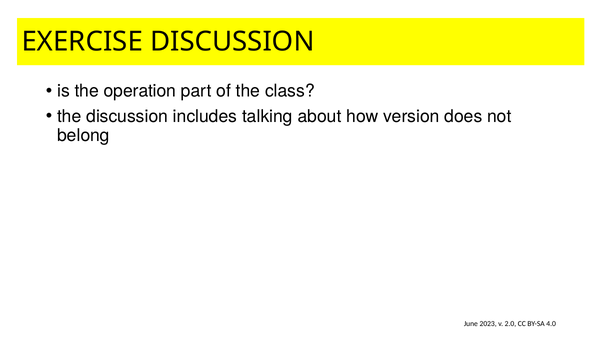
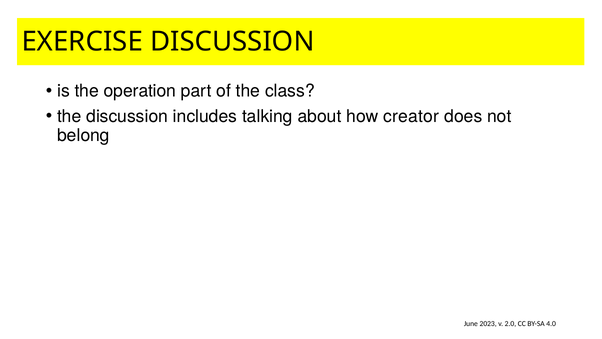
version: version -> creator
